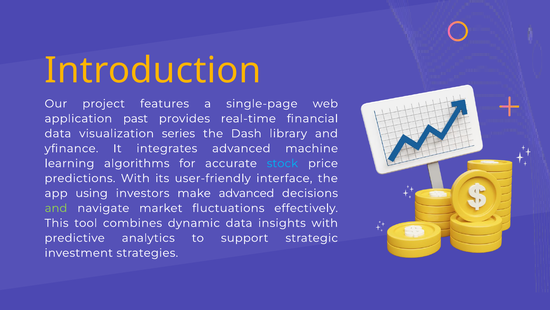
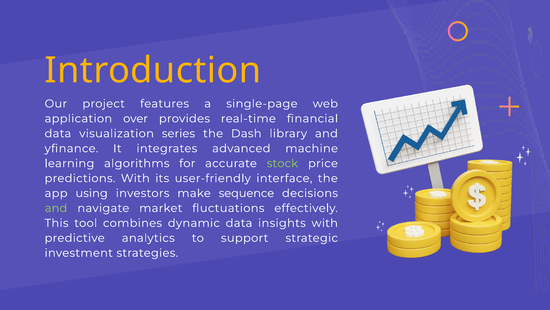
past: past -> over
stock colour: light blue -> light green
make advanced: advanced -> sequence
